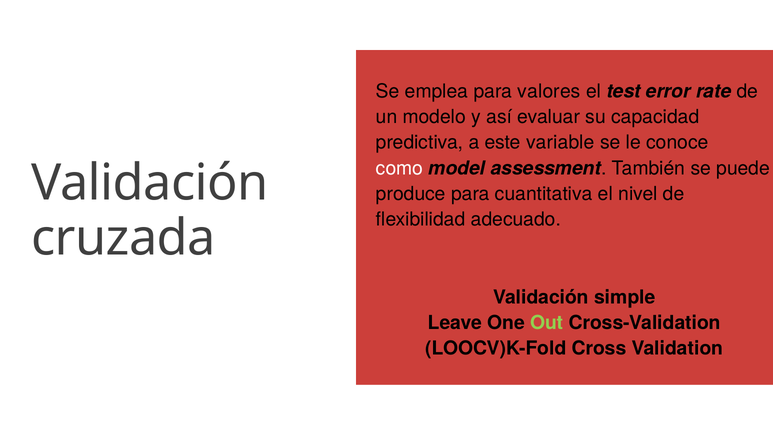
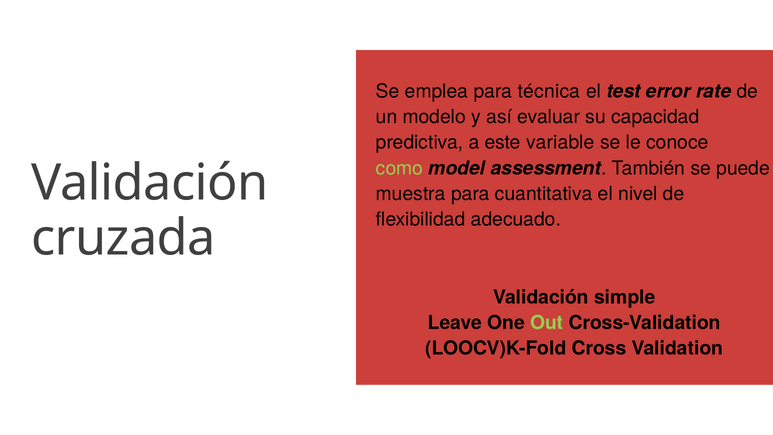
valores: valores -> técnica
como colour: white -> light green
produce: produce -> muestra
